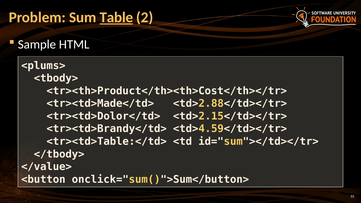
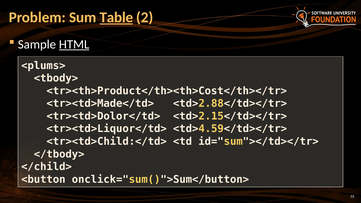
HTML underline: none -> present
<tr><td>Brandy</td>: <tr><td>Brandy</td> -> <tr><td>Liquor</td>
<tr><td>Table:</td>: <tr><td>Table:</td> -> <tr><td>Child:</td>
</value>: </value> -> </child>
